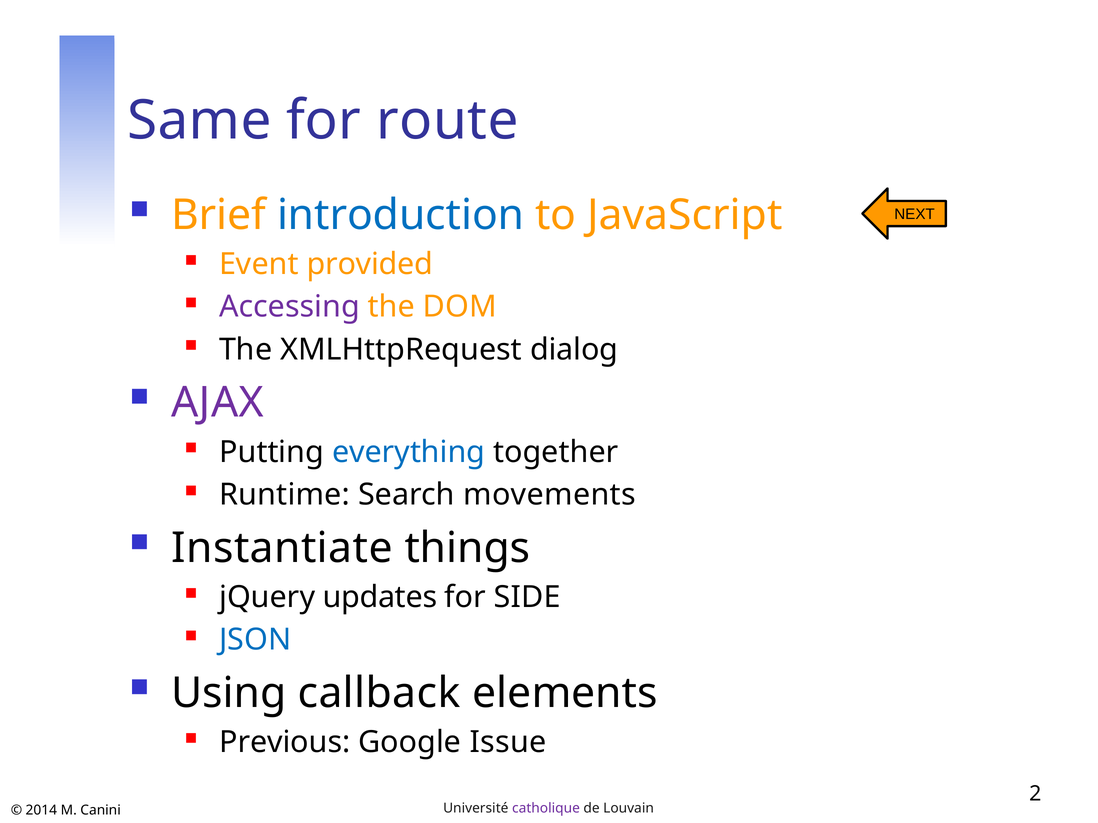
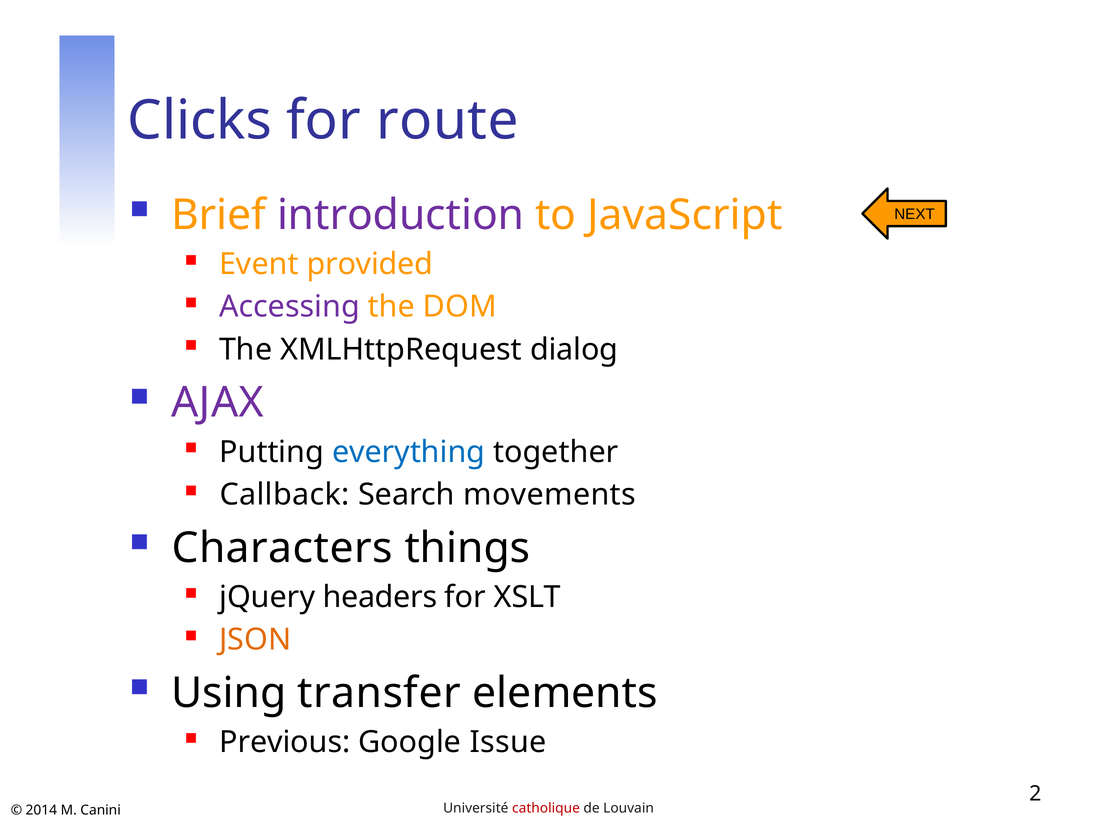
Same: Same -> Clicks
introduction colour: blue -> purple
Runtime: Runtime -> Callback
Instantiate: Instantiate -> Characters
updates: updates -> headers
SIDE: SIDE -> XSLT
JSON colour: blue -> orange
callback: callback -> transfer
catholique colour: purple -> red
